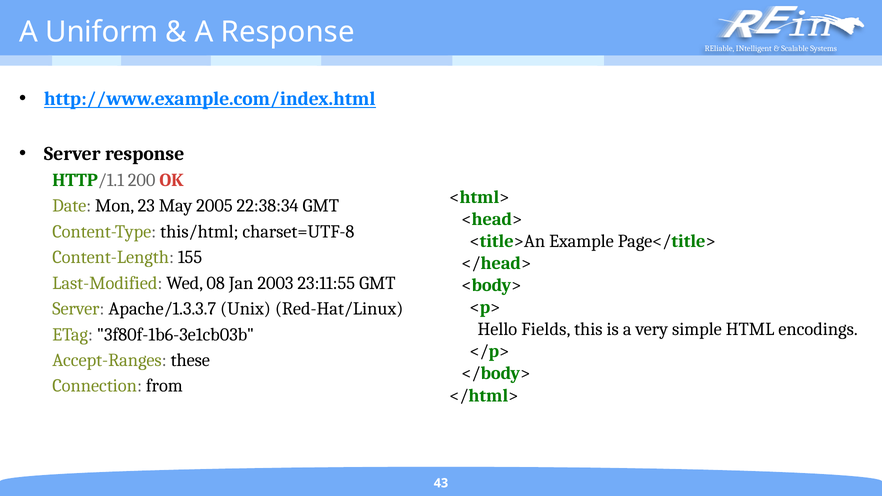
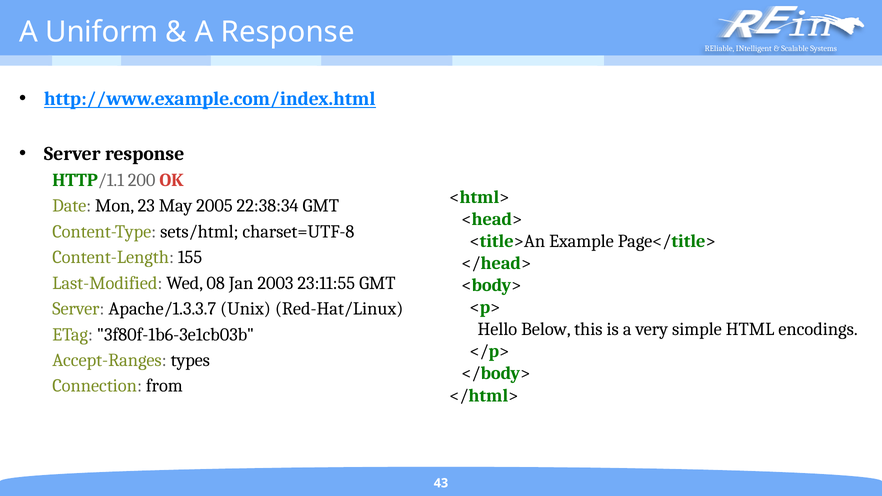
this/html: this/html -> sets/html
Fields: Fields -> Below
these: these -> types
